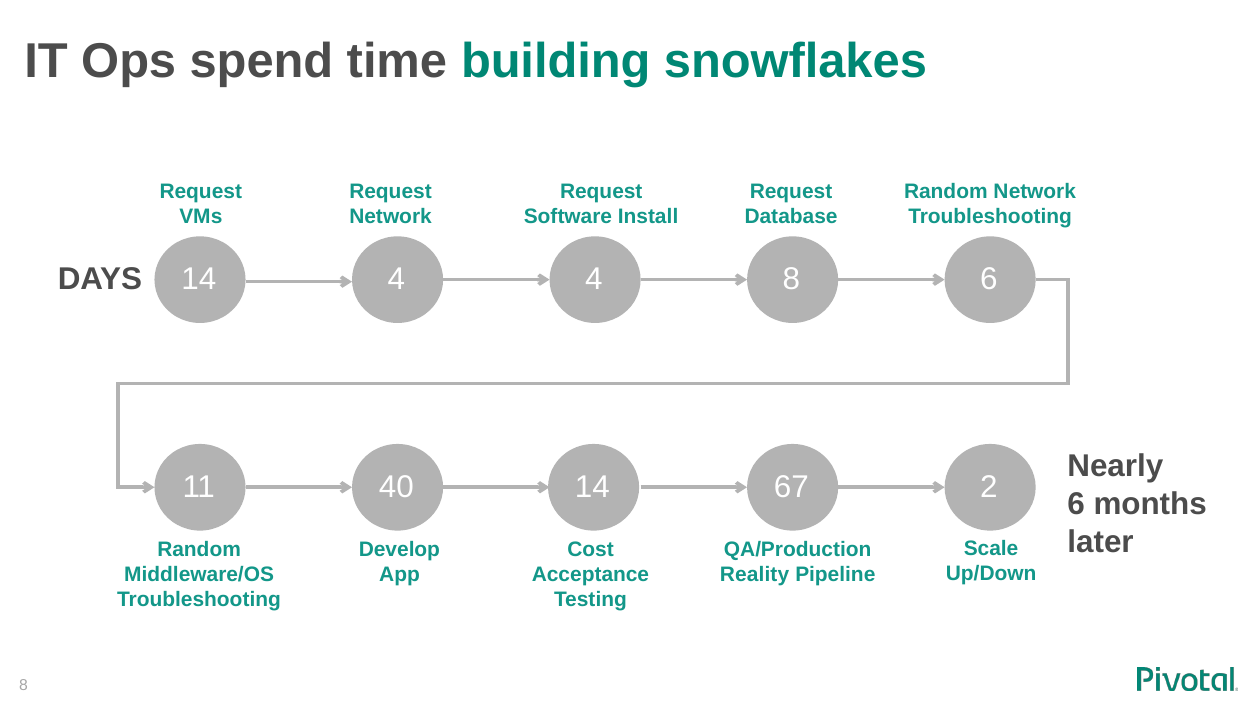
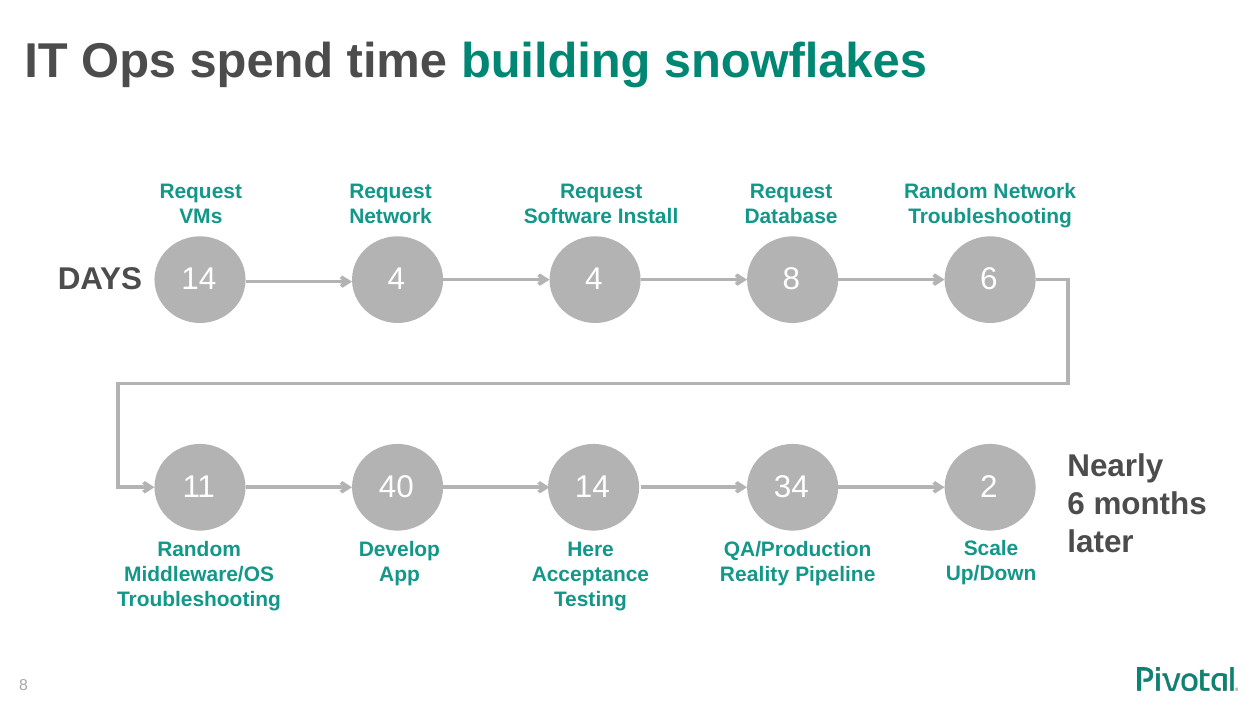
67: 67 -> 34
Cost: Cost -> Here
